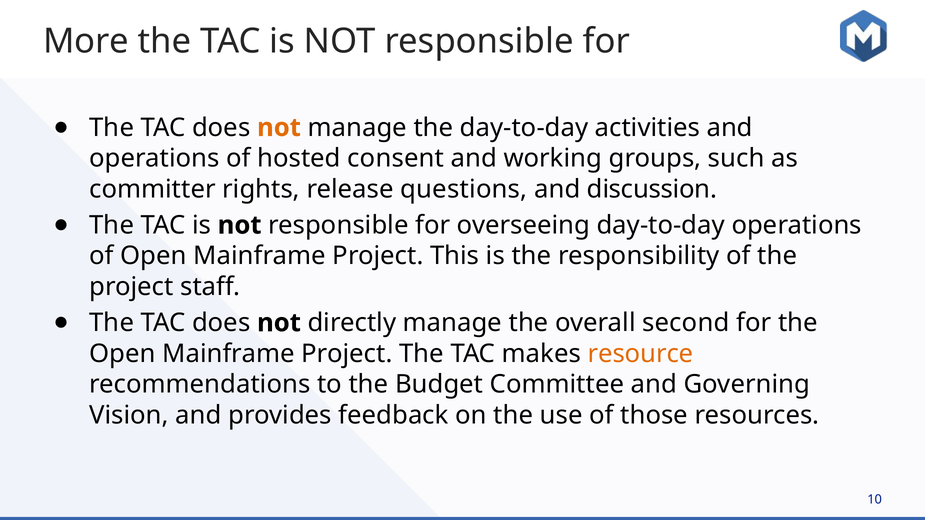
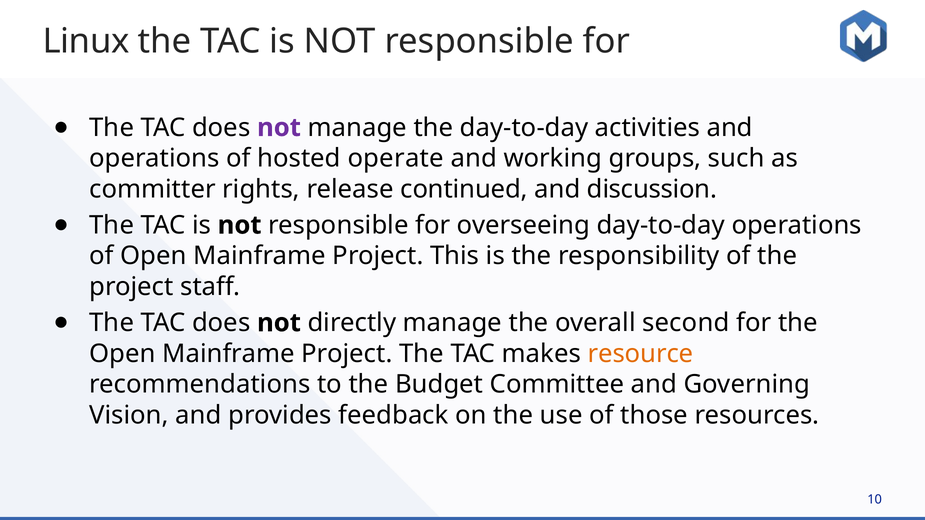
More: More -> Linux
not at (279, 128) colour: orange -> purple
consent: consent -> operate
questions: questions -> continued
